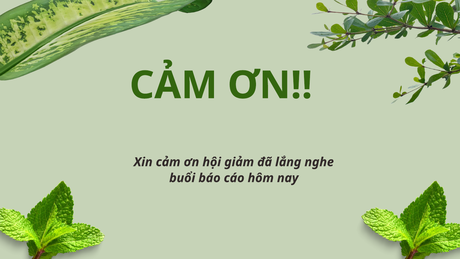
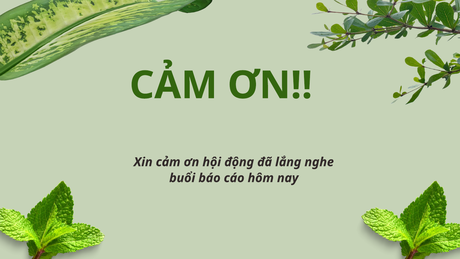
giảm: giảm -> động
